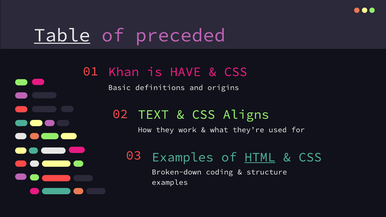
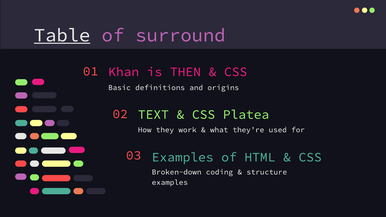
preceded: preceded -> surround
HAVE: HAVE -> THEN
Aligns: Aligns -> Platea
HTML underline: present -> none
